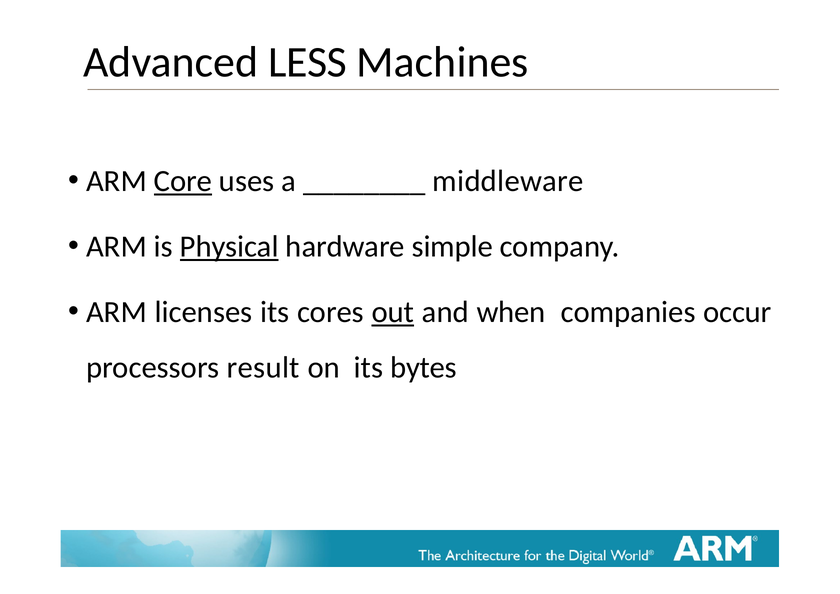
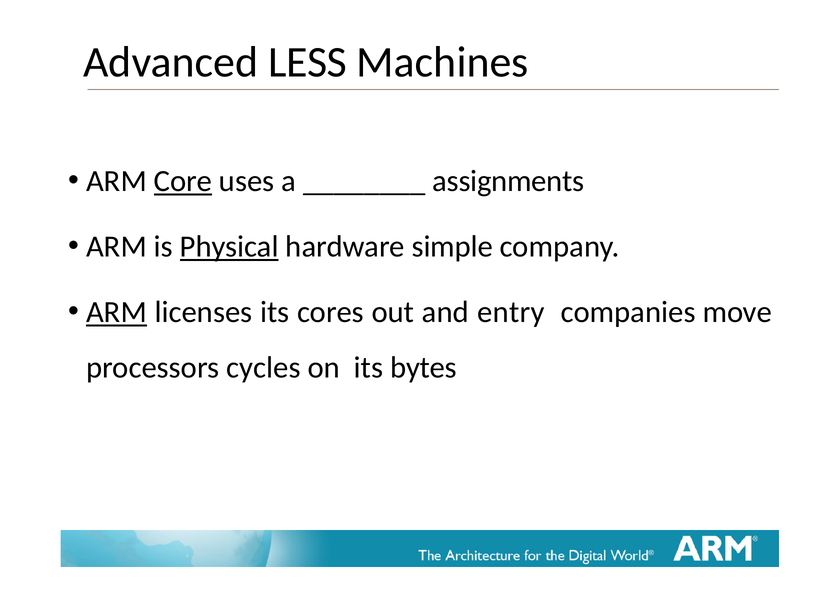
middleware: middleware -> assignments
ARM at (116, 312) underline: none -> present
out underline: present -> none
when: when -> entry
occur: occur -> move
result: result -> cycles
